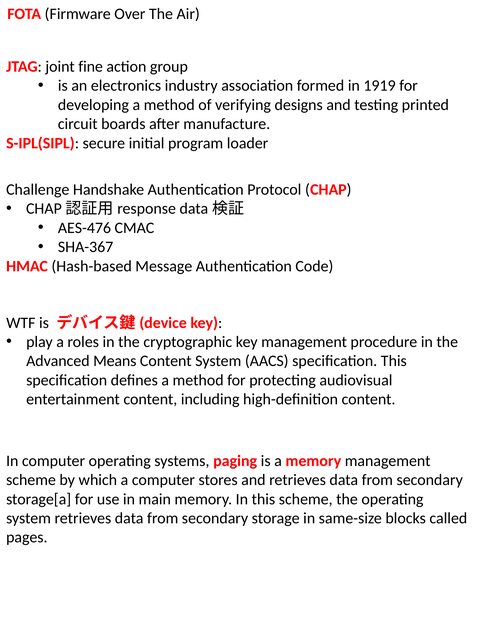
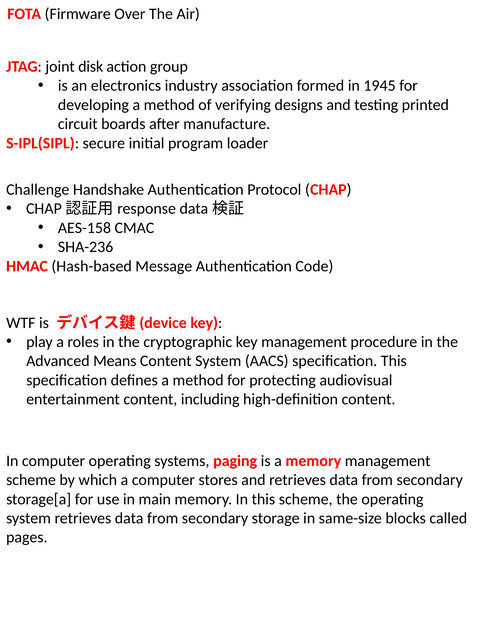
fine: fine -> disk
1919: 1919 -> 1945
AES-476: AES-476 -> AES-158
SHA-367: SHA-367 -> SHA-236
